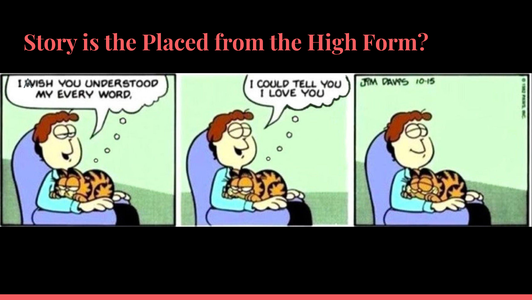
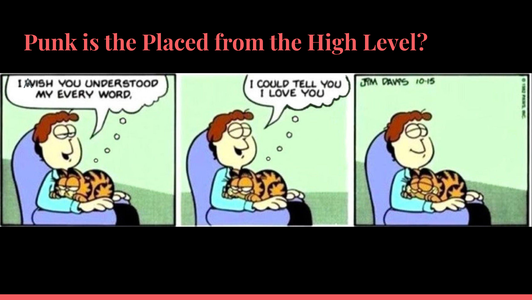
Story: Story -> Punk
Form: Form -> Level
